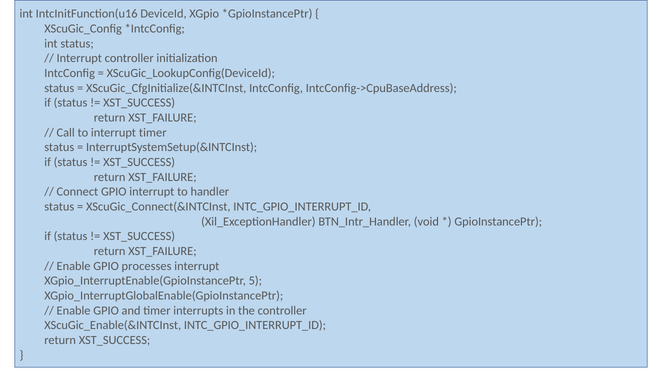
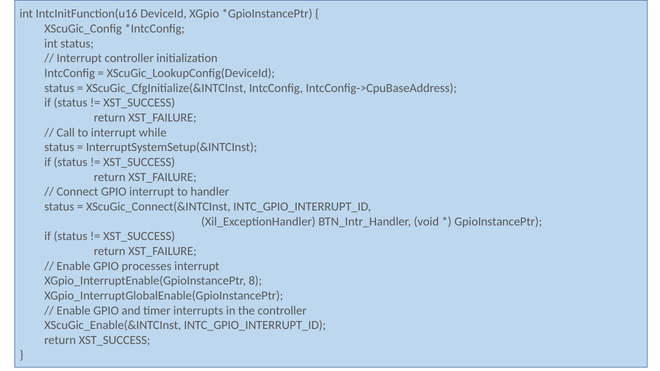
interrupt timer: timer -> while
5: 5 -> 8
